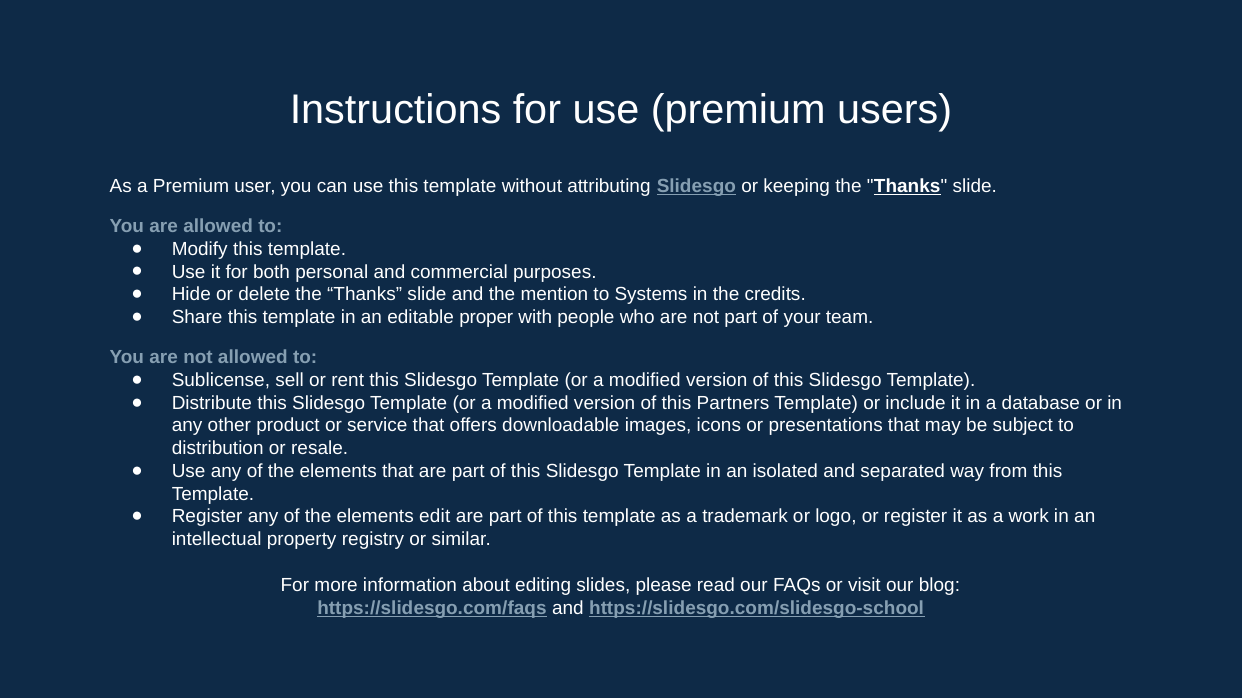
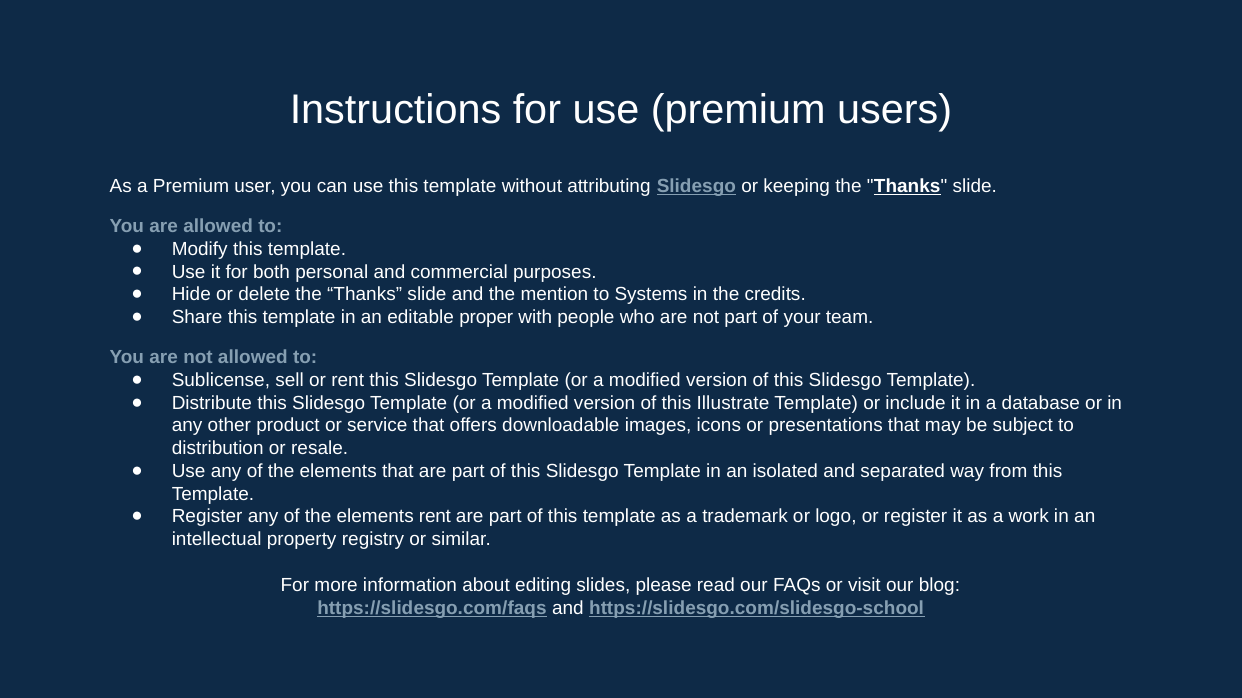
Partners: Partners -> Illustrate
elements edit: edit -> rent
